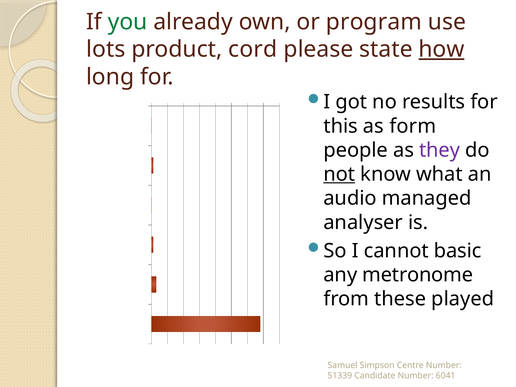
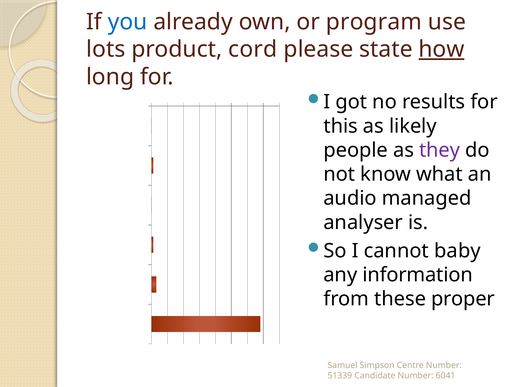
you colour: green -> blue
form: form -> likely
not underline: present -> none
basic: basic -> baby
metronome: metronome -> information
played: played -> proper
